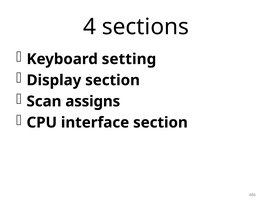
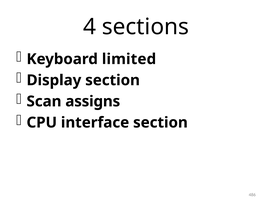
setting: setting -> limited
